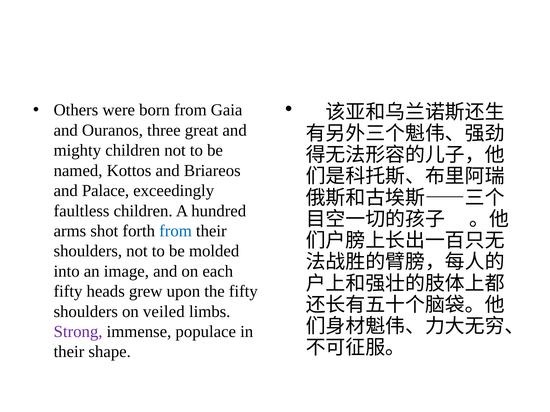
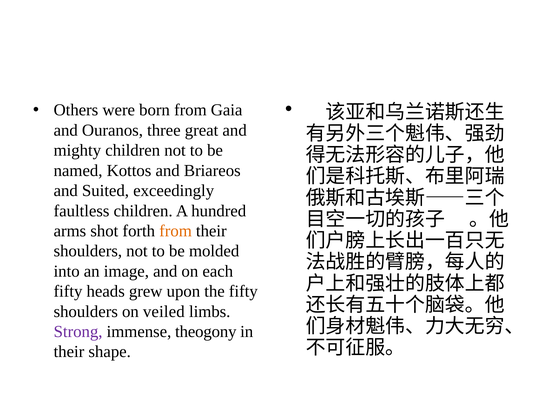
Palace: Palace -> Suited
from at (176, 231) colour: blue -> orange
populace: populace -> theogony
